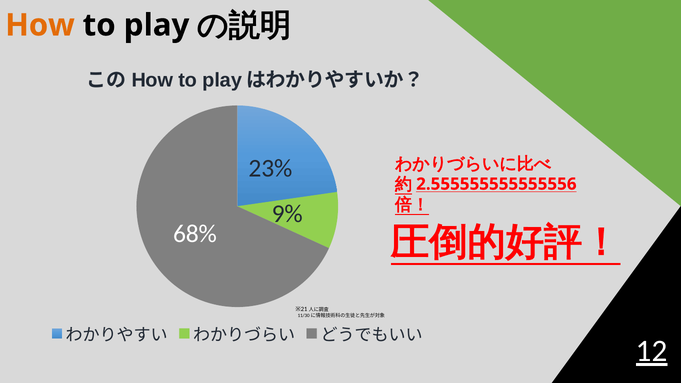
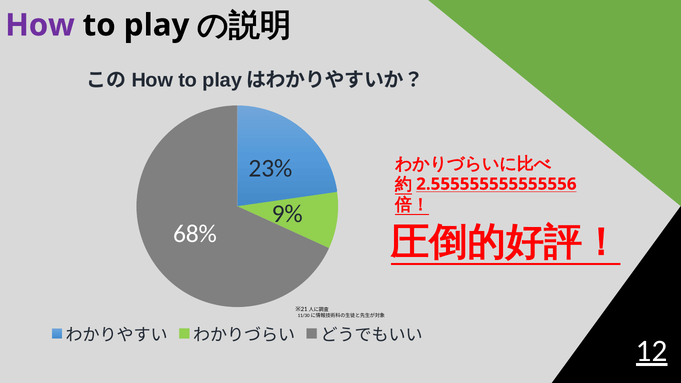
How at (40, 25) colour: orange -> purple
